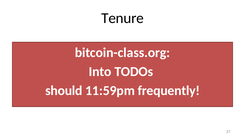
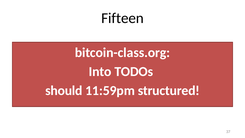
Tenure: Tenure -> Fifteen
frequently: frequently -> structured
